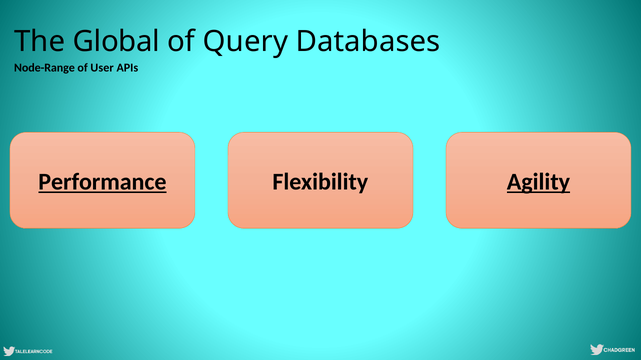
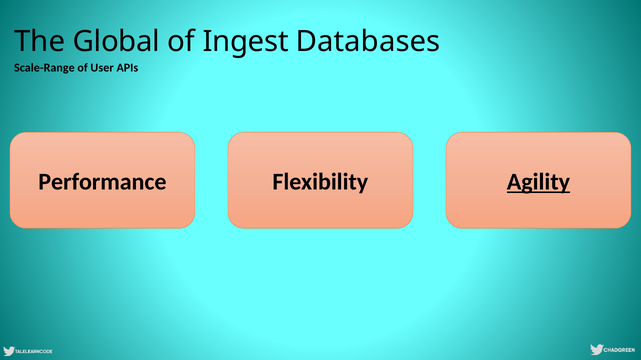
Query: Query -> Ingest
Node-Range: Node-Range -> Scale-Range
Performance underline: present -> none
